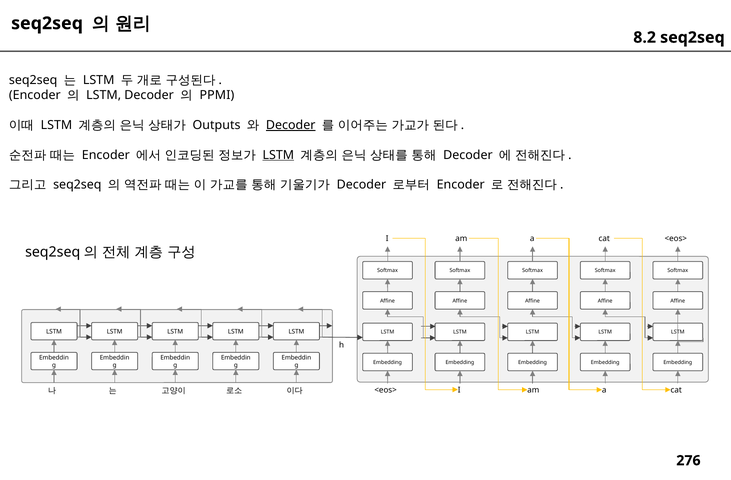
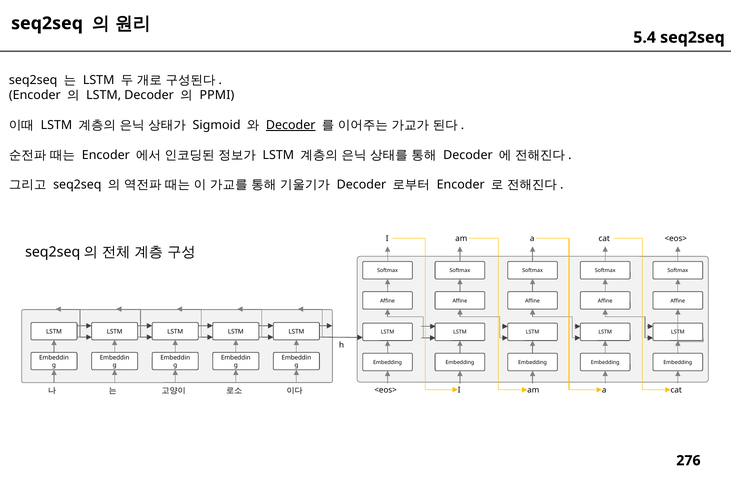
8.2: 8.2 -> 5.4
Outputs: Outputs -> Sigmoid
LSTM at (278, 155) underline: present -> none
